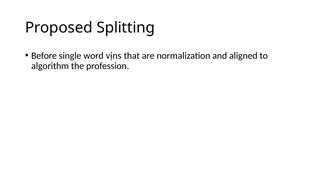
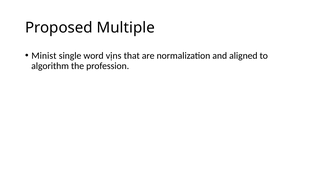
Splitting: Splitting -> Multiple
Before: Before -> Minist
